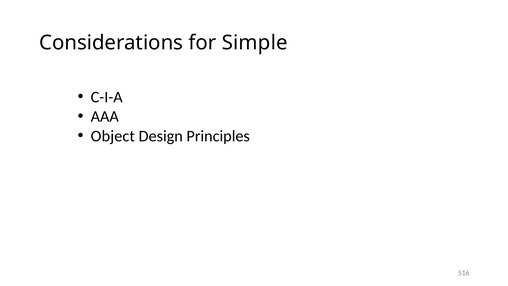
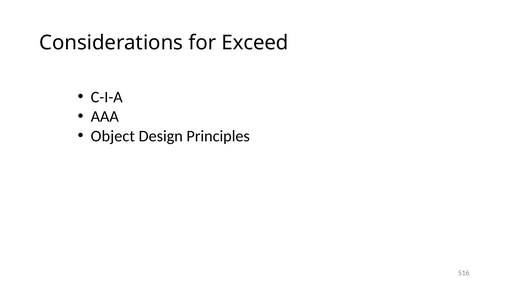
Simple: Simple -> Exceed
